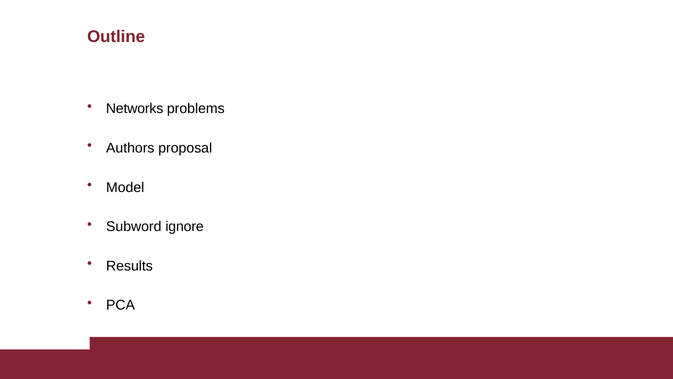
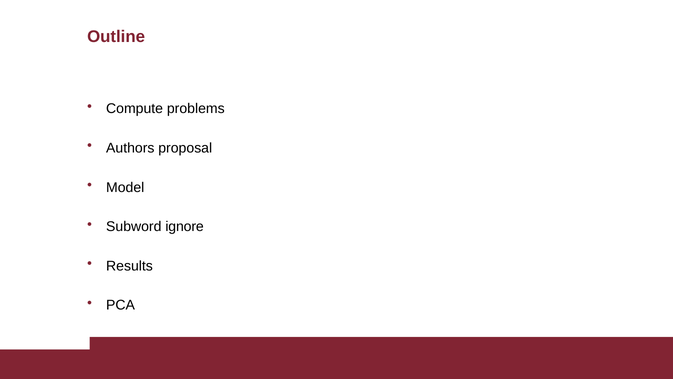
Networks: Networks -> Compute
